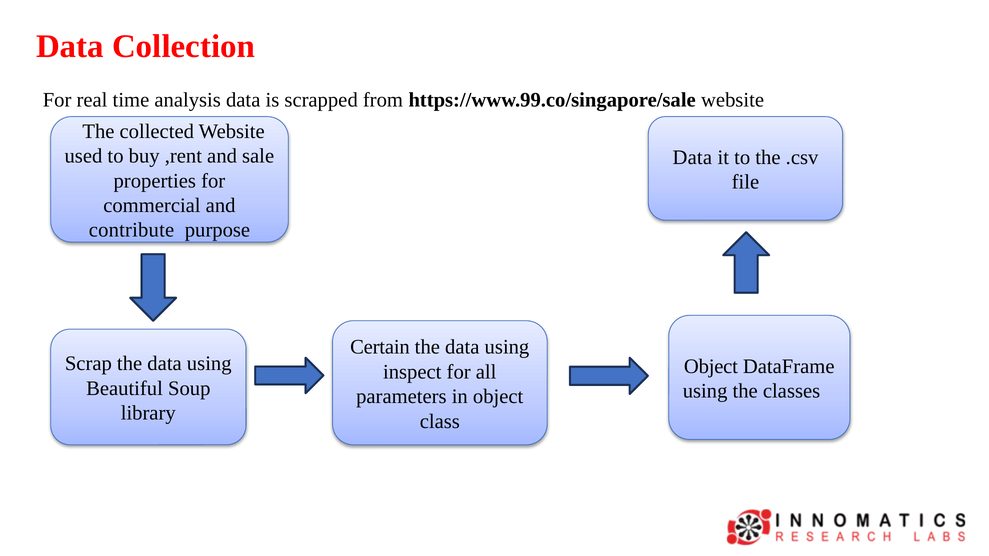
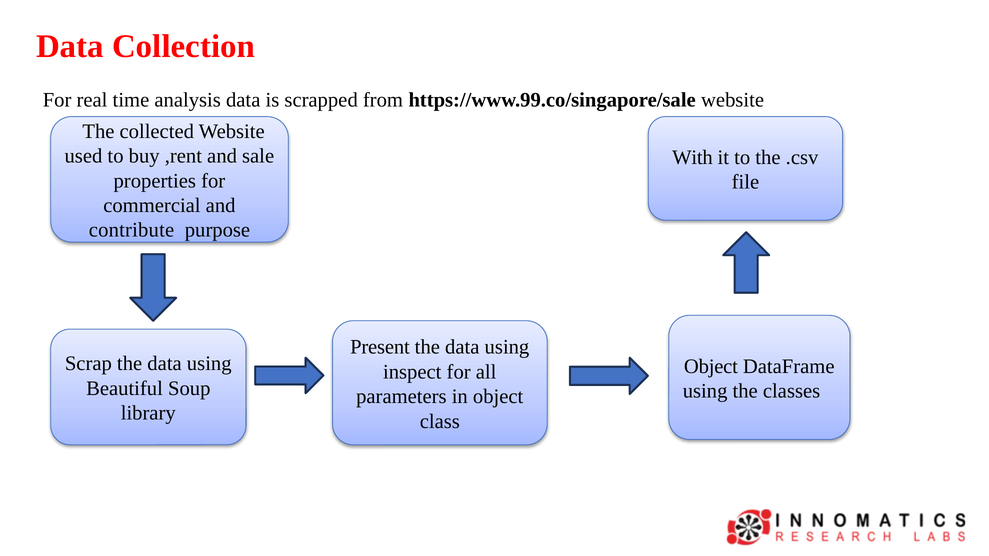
Data at (692, 158): Data -> With
Certain: Certain -> Present
